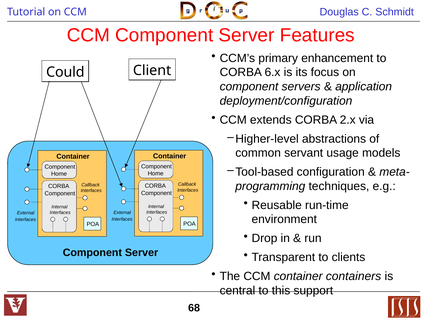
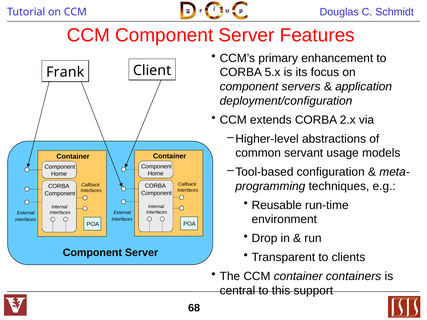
6.x: 6.x -> 5.x
Could: Could -> Frank
